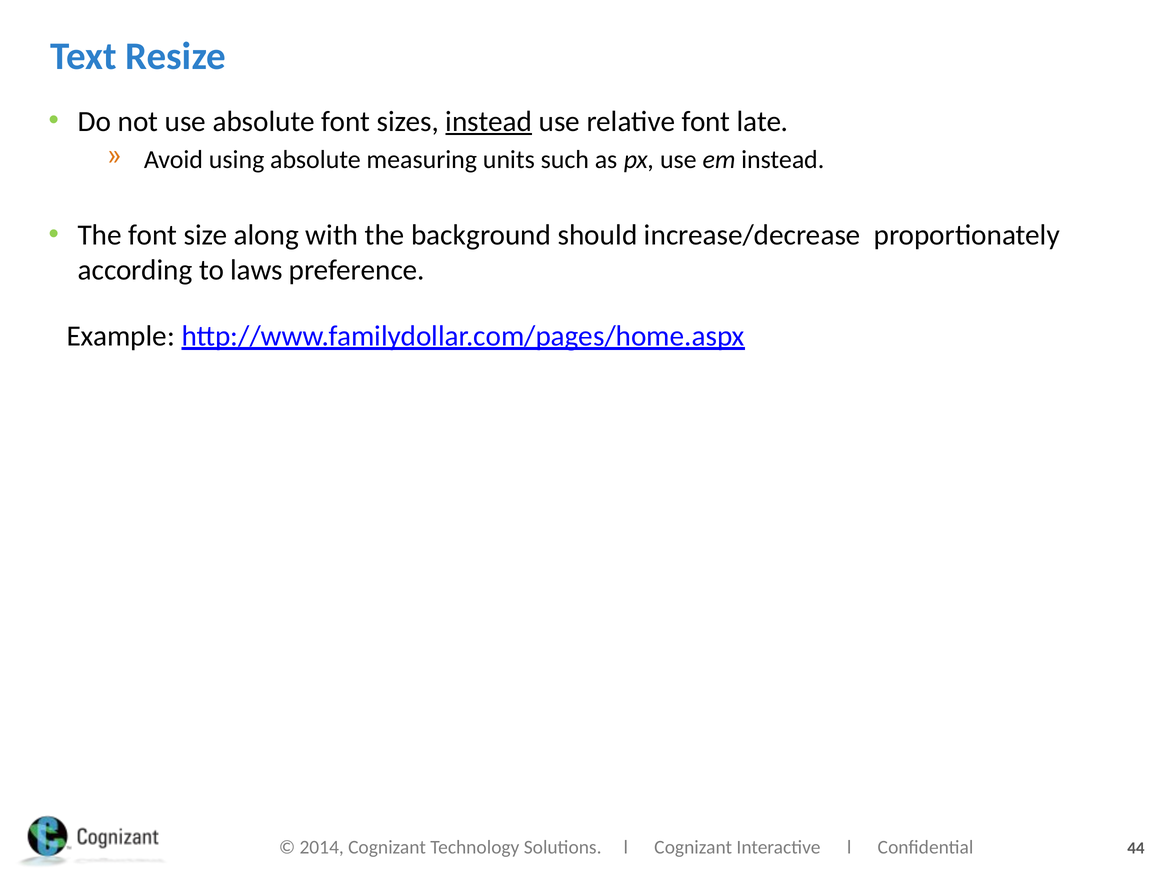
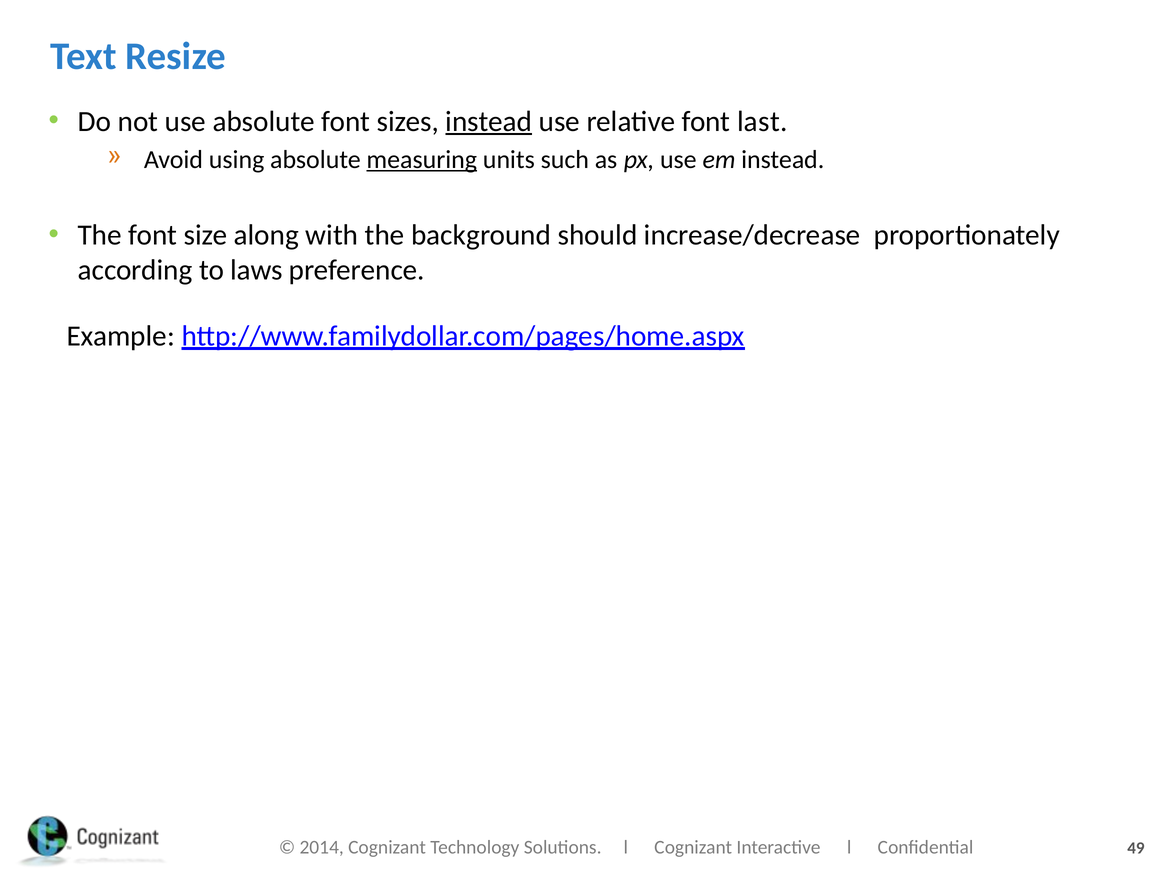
late: late -> last
measuring underline: none -> present
44: 44 -> 49
